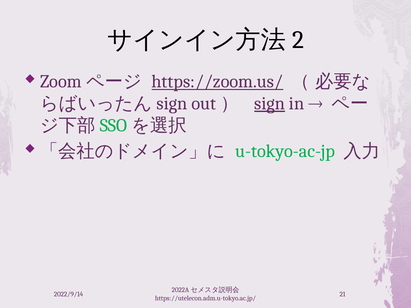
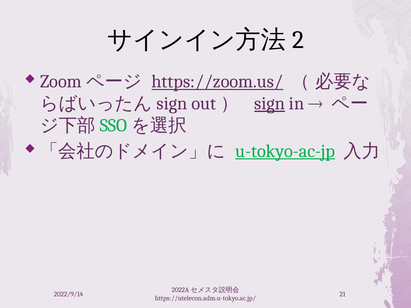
u-tokyo-ac-jp underline: none -> present
